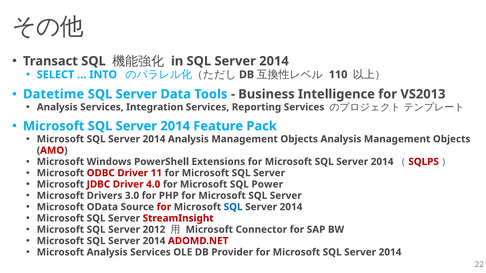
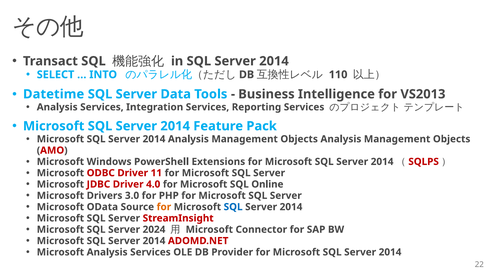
Power: Power -> Online
for at (164, 207) colour: red -> orange
2012: 2012 -> 2024
